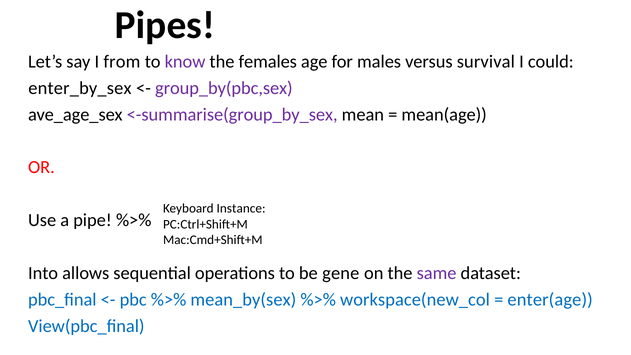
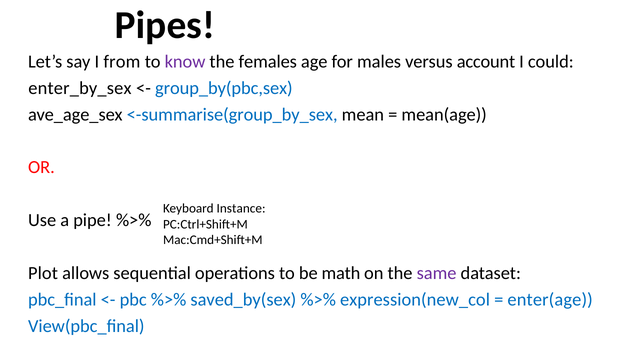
survival: survival -> account
group_by(pbc,sex colour: purple -> blue
<-summarise(group_by_sex colour: purple -> blue
Into: Into -> Plot
gene: gene -> math
mean_by(sex: mean_by(sex -> saved_by(sex
workspace(new_col: workspace(new_col -> expression(new_col
